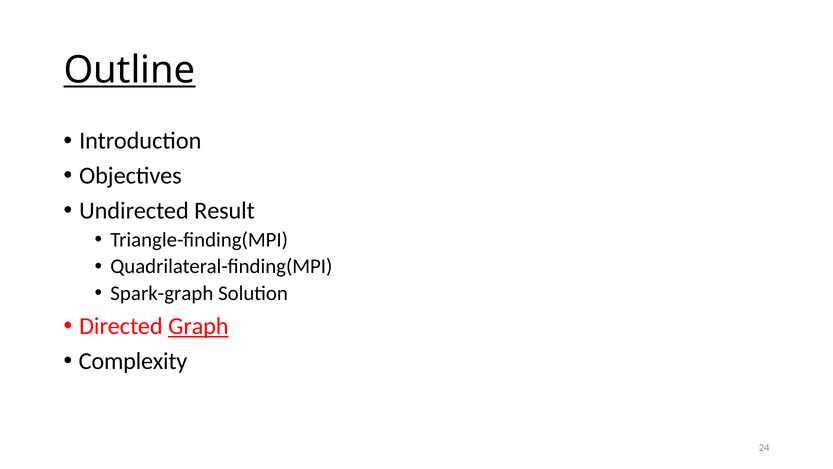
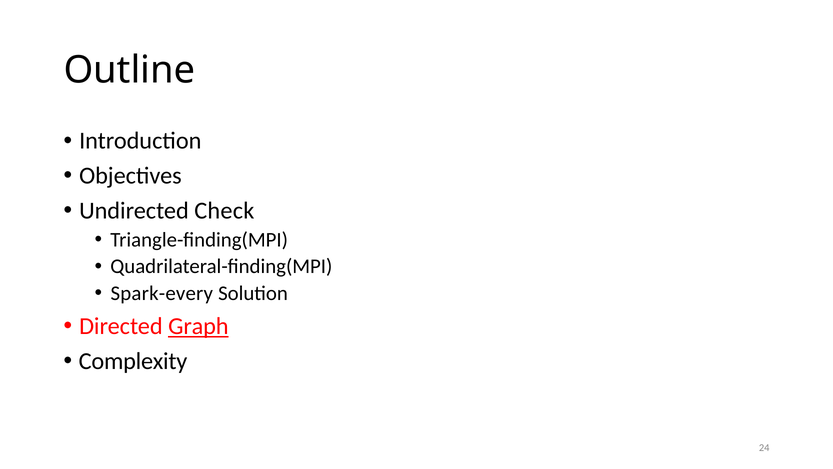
Outline underline: present -> none
Result: Result -> Check
Spark-graph: Spark-graph -> Spark-every
